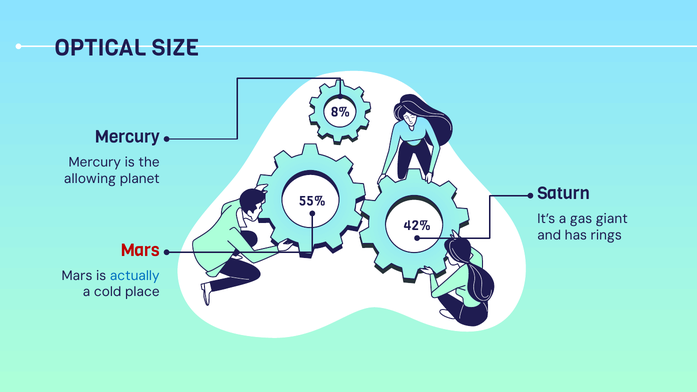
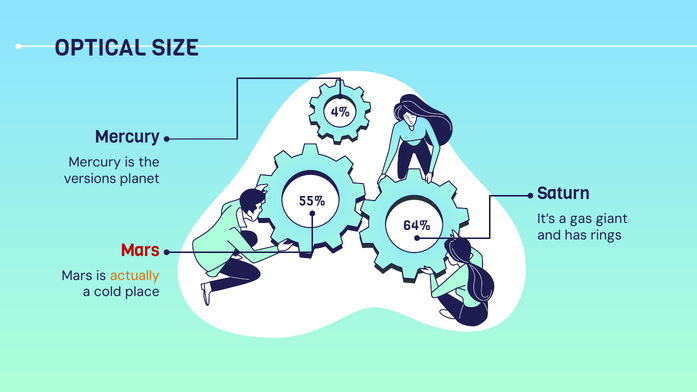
8%: 8% -> 4%
allowing: allowing -> versions
42%: 42% -> 64%
actually colour: blue -> orange
